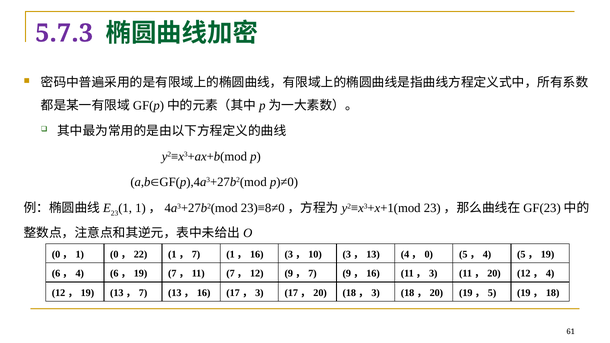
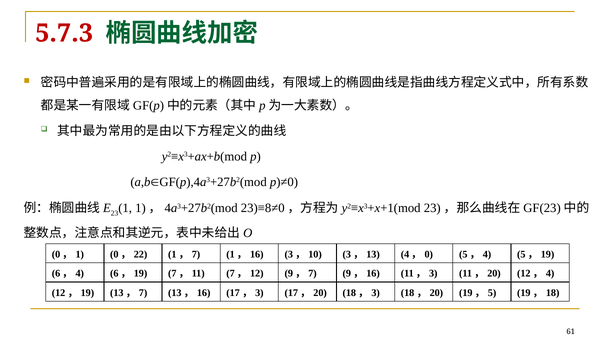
5.7.3 colour: purple -> red
